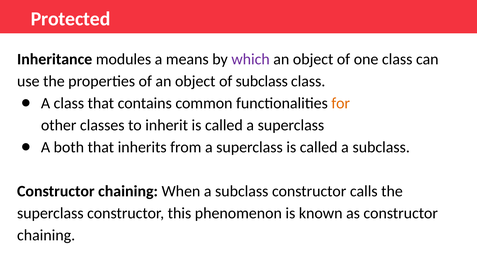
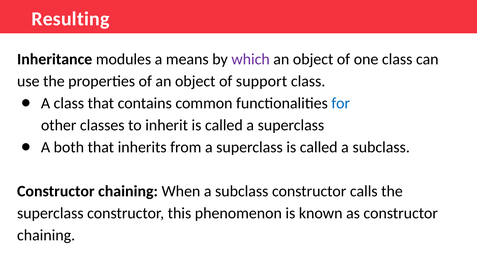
Protected: Protected -> Resulting
of subclass: subclass -> support
for colour: orange -> blue
